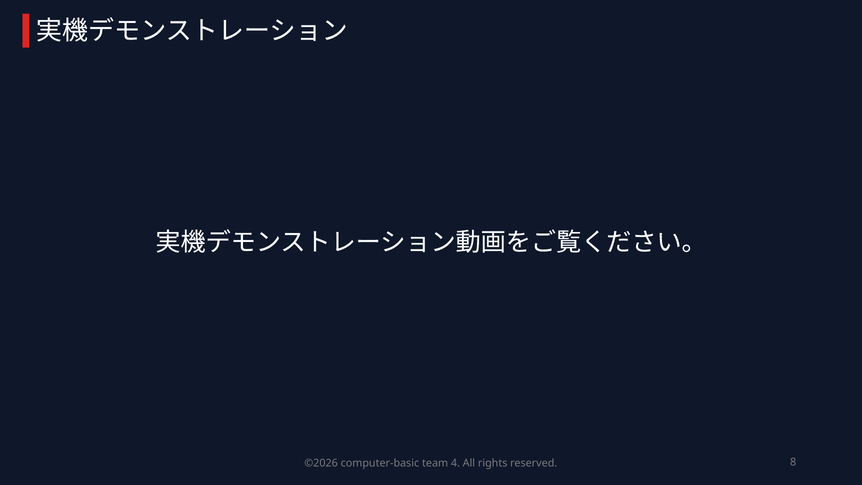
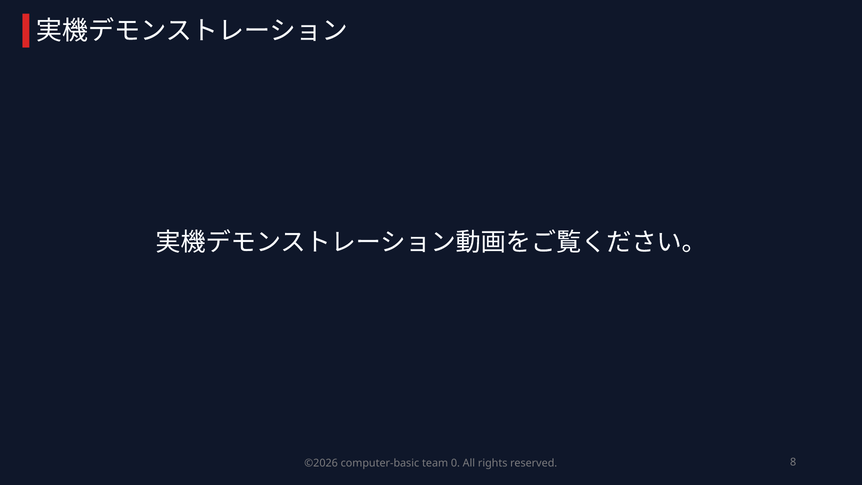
4: 4 -> 0
